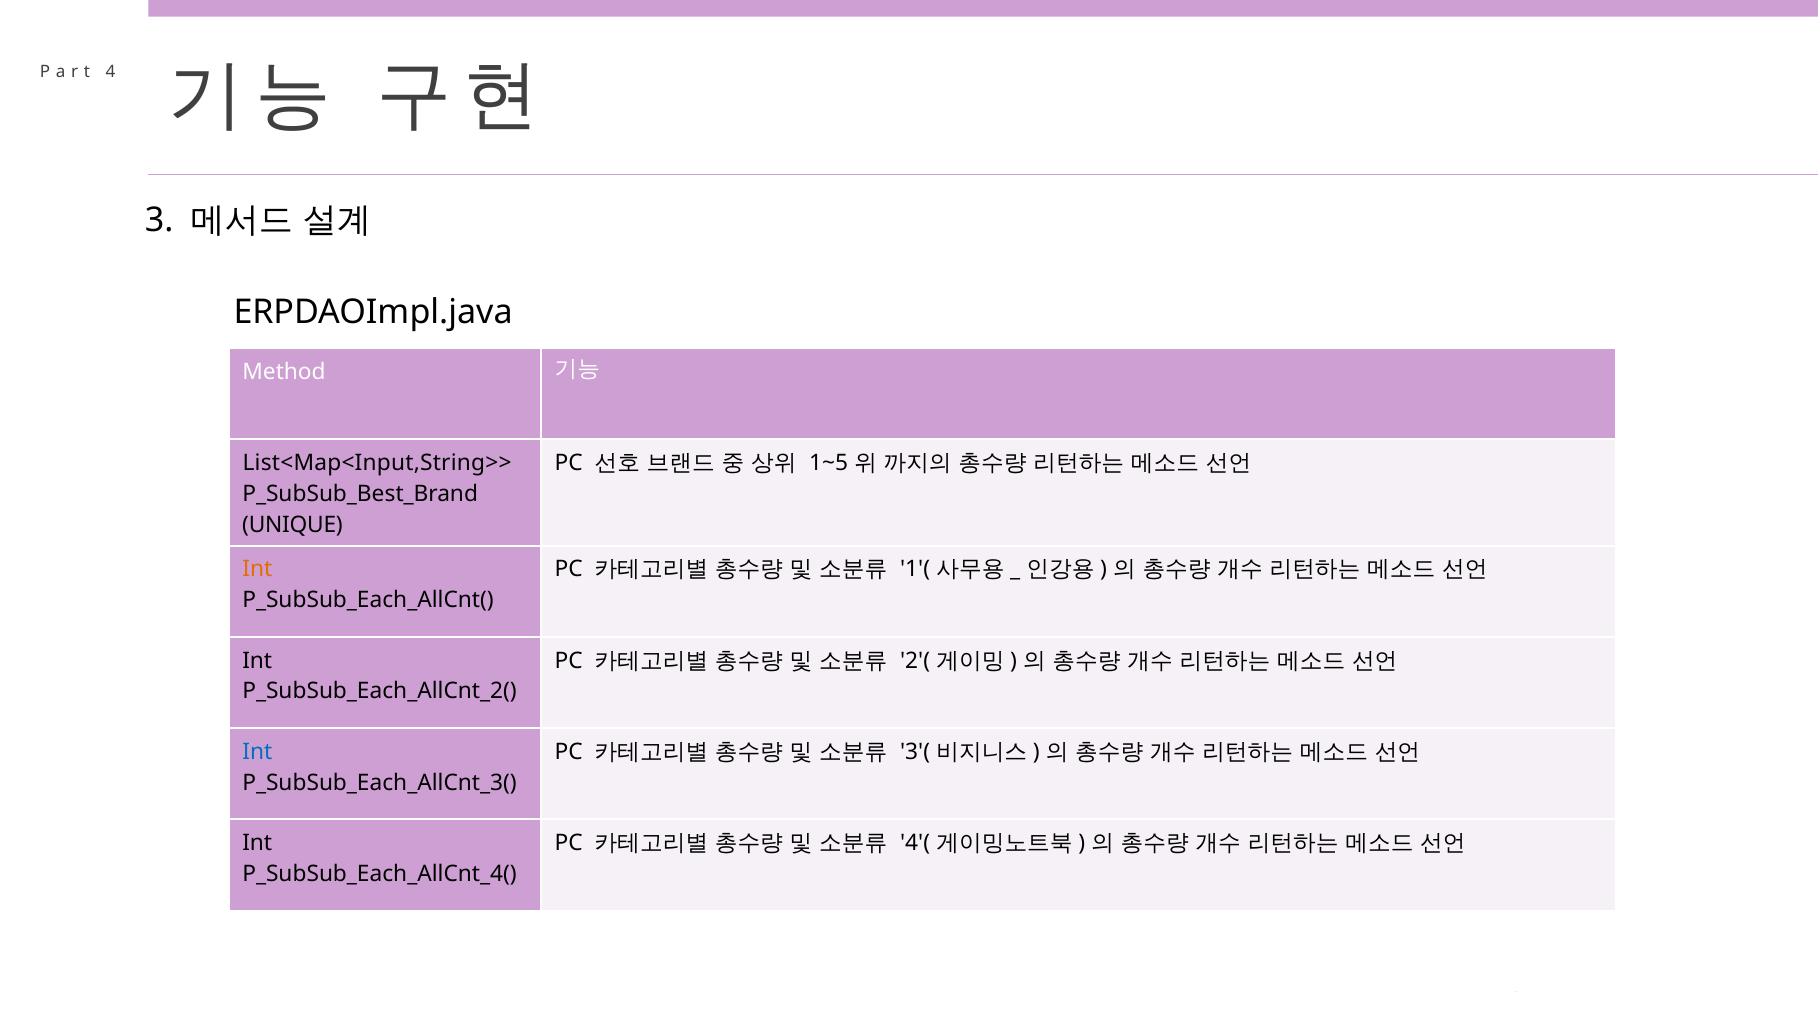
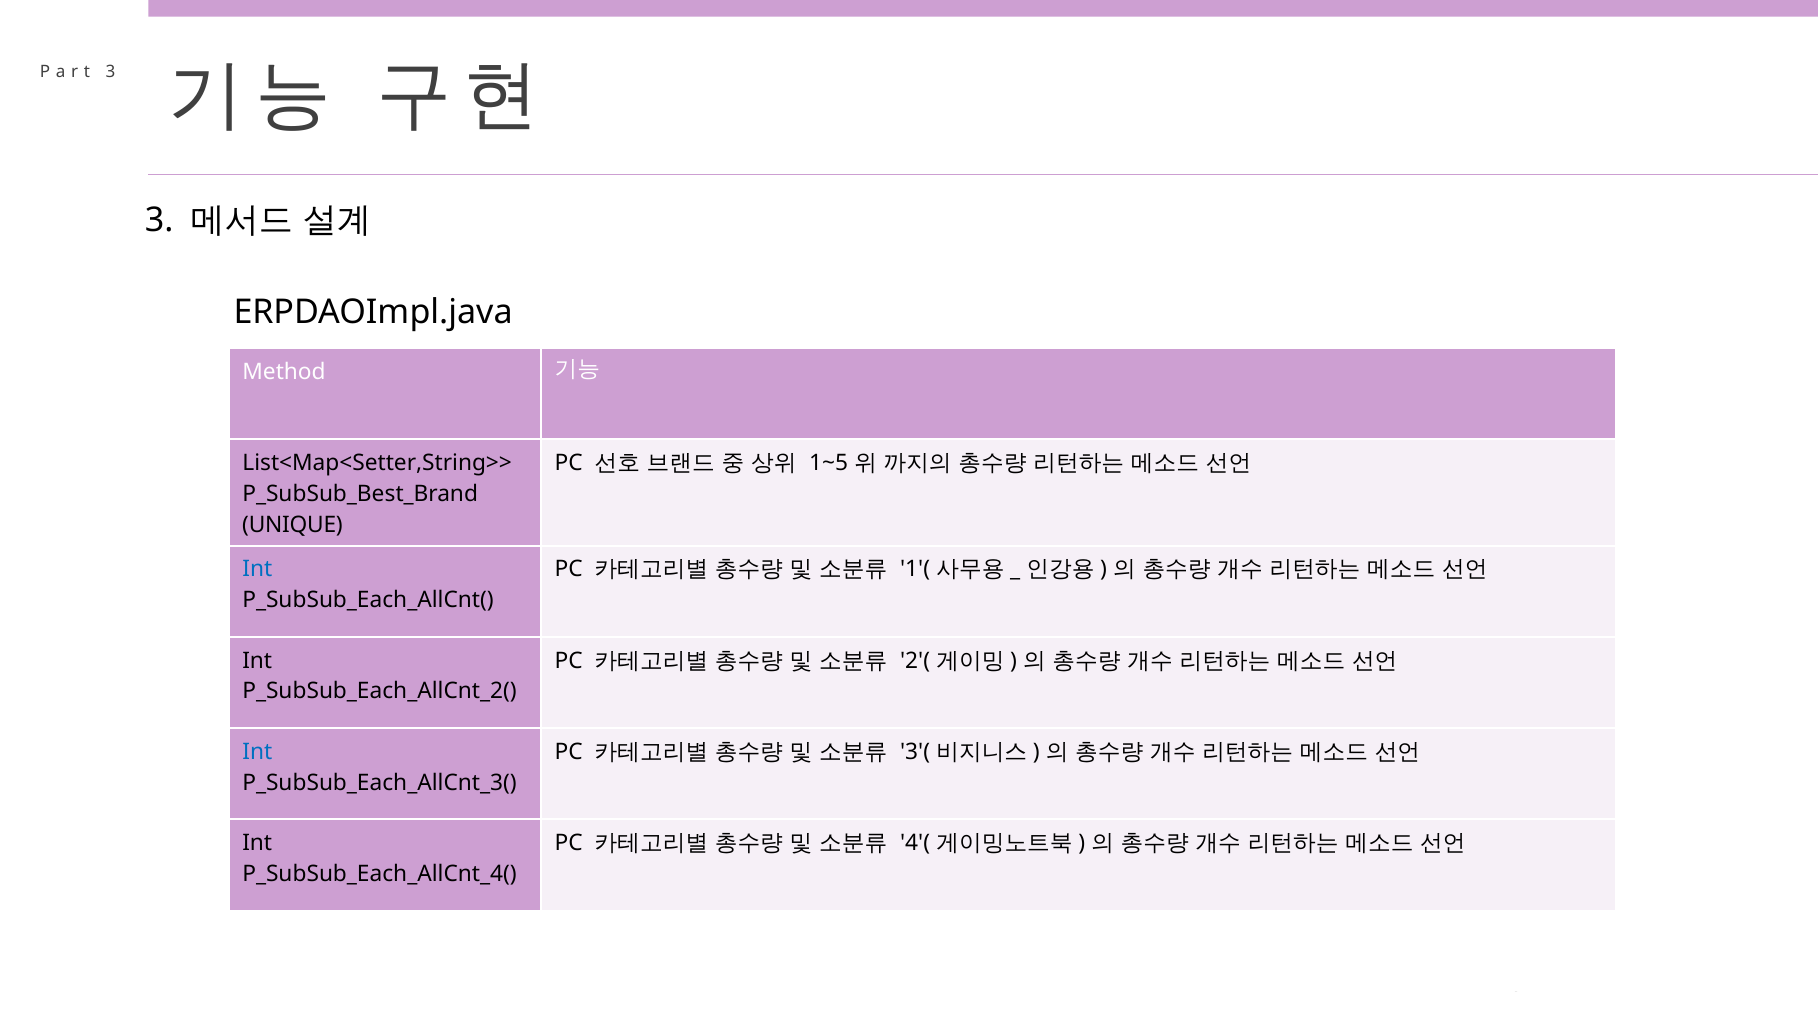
4 at (111, 72): 4 -> 3
List<Map<Input,String>>: List<Map<Input,String>> -> List<Map<Setter,String>>
Int at (257, 569) colour: orange -> blue
